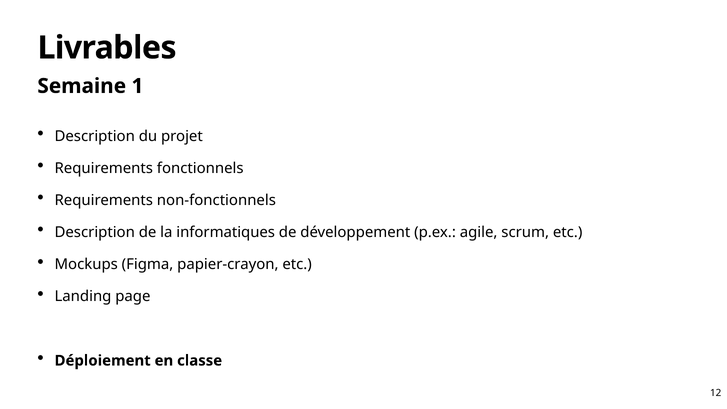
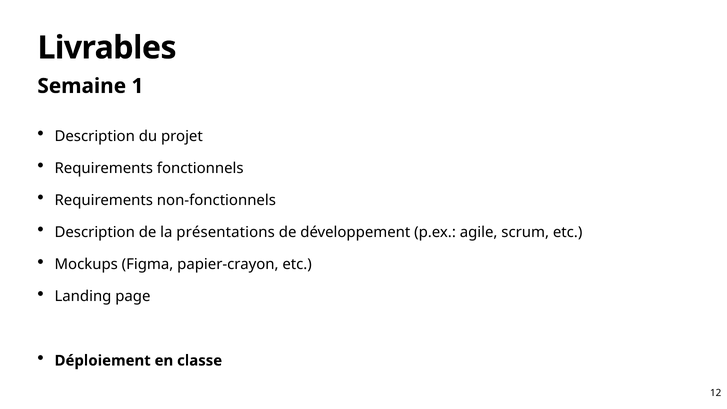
informatiques: informatiques -> présentations
